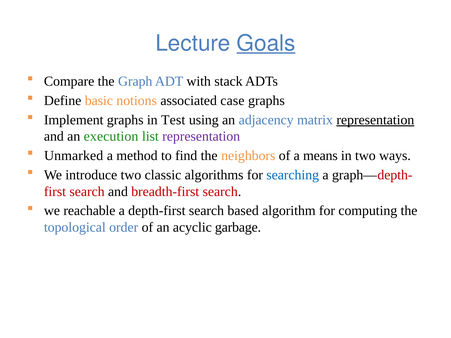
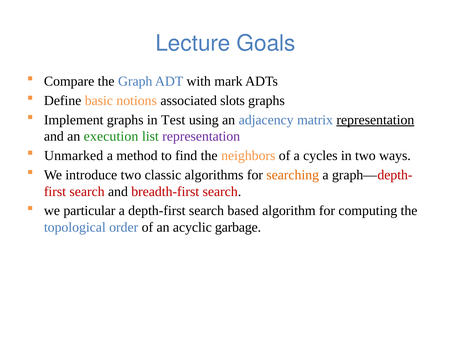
Goals underline: present -> none
stack: stack -> mark
case: case -> slots
means: means -> cycles
searching colour: blue -> orange
reachable: reachable -> particular
